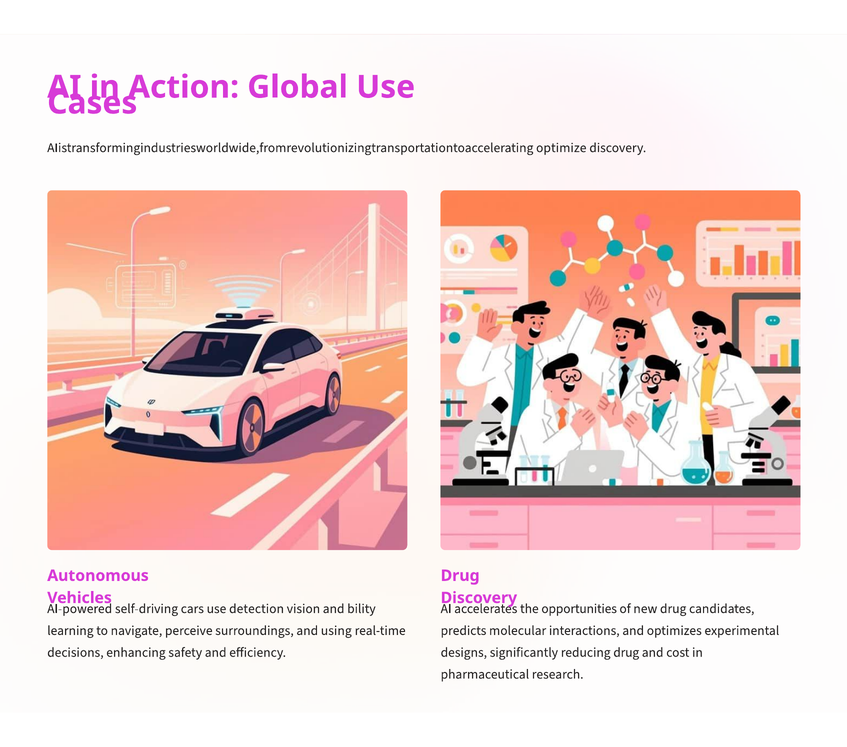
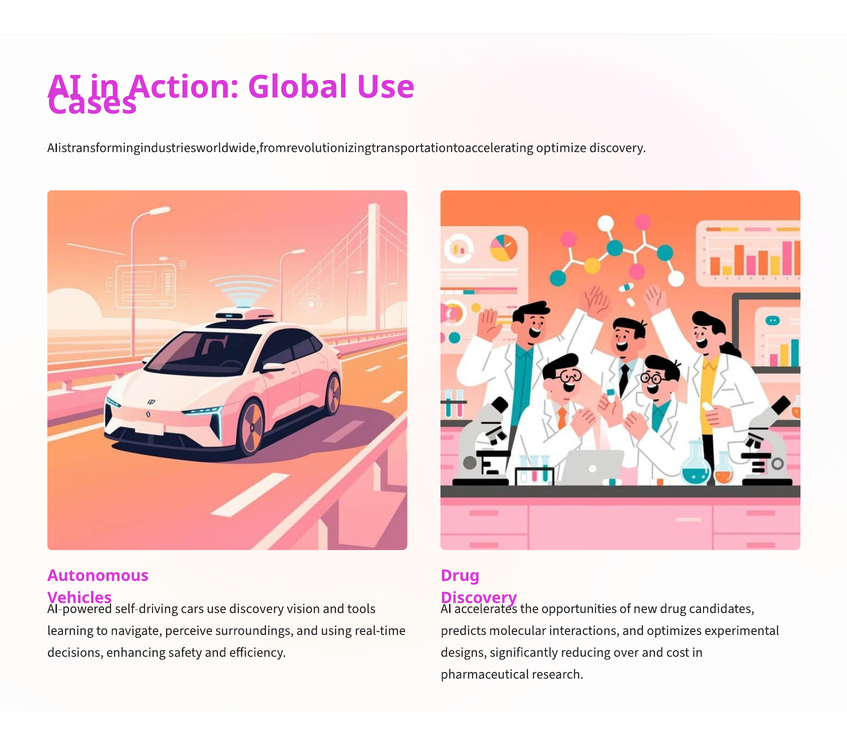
use detection: detection -> discovery
bility: bility -> tools
reducing drug: drug -> over
